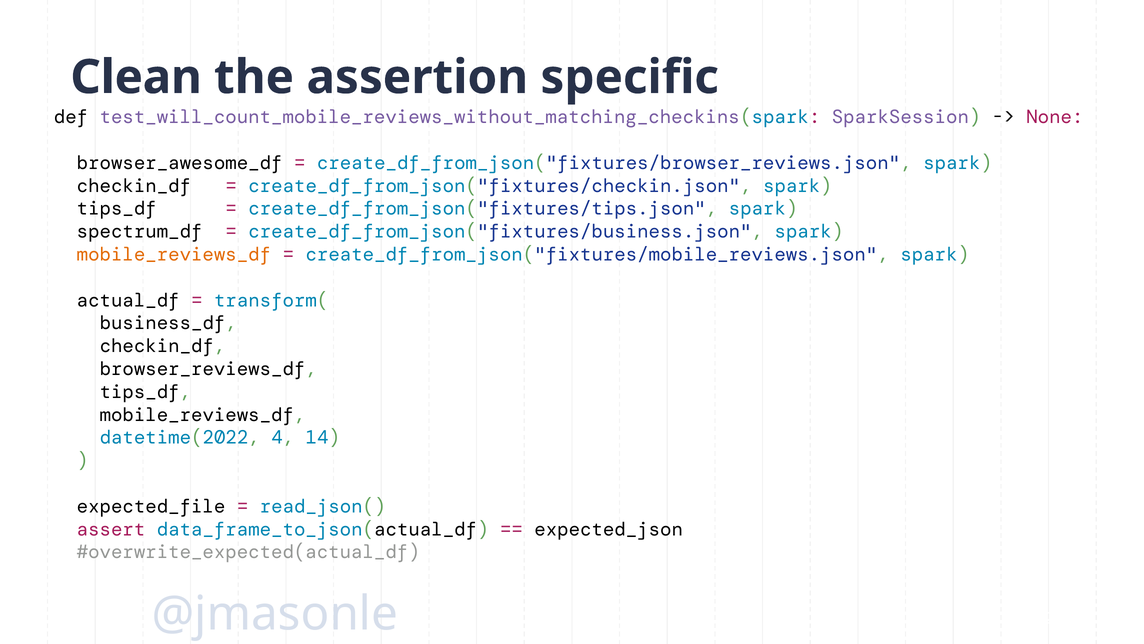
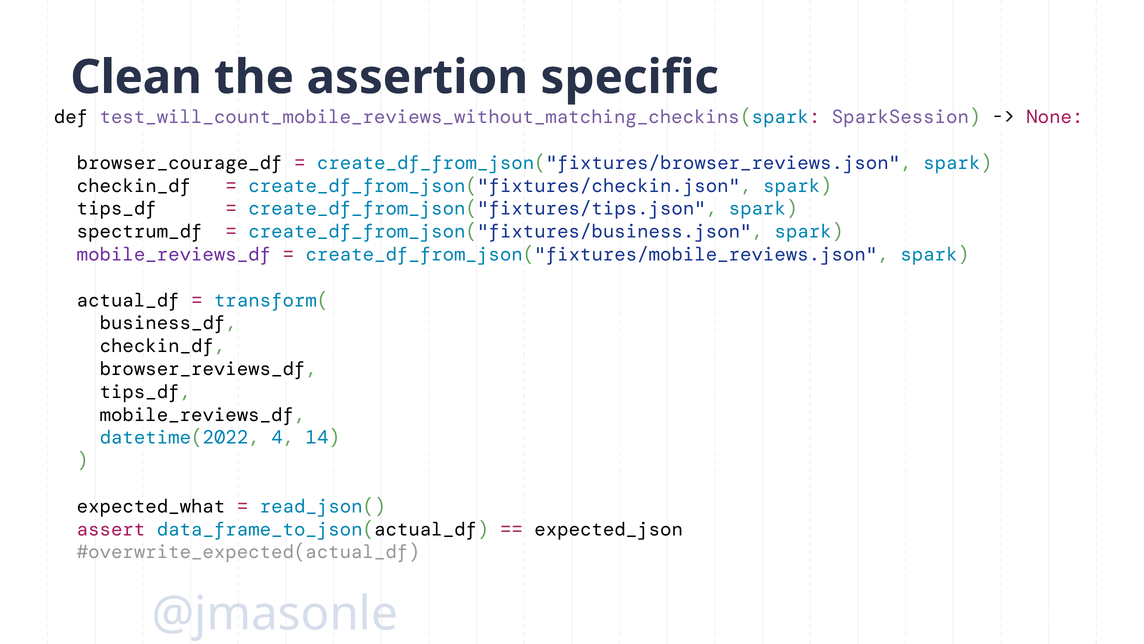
browser_awesome_df: browser_awesome_df -> browser_courage_df
mobile_reviews_df at (174, 254) colour: orange -> purple
expected_file: expected_file -> expected_what
